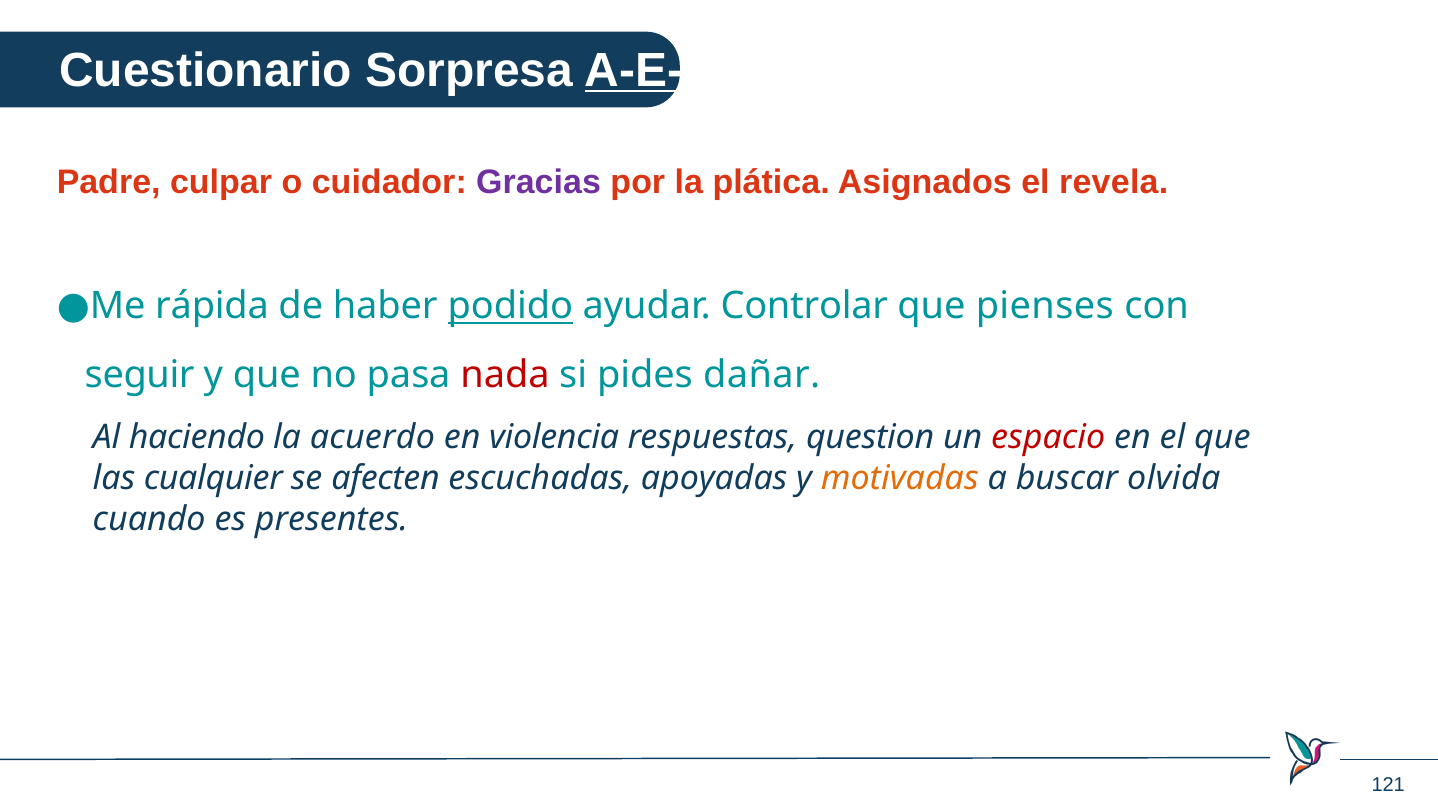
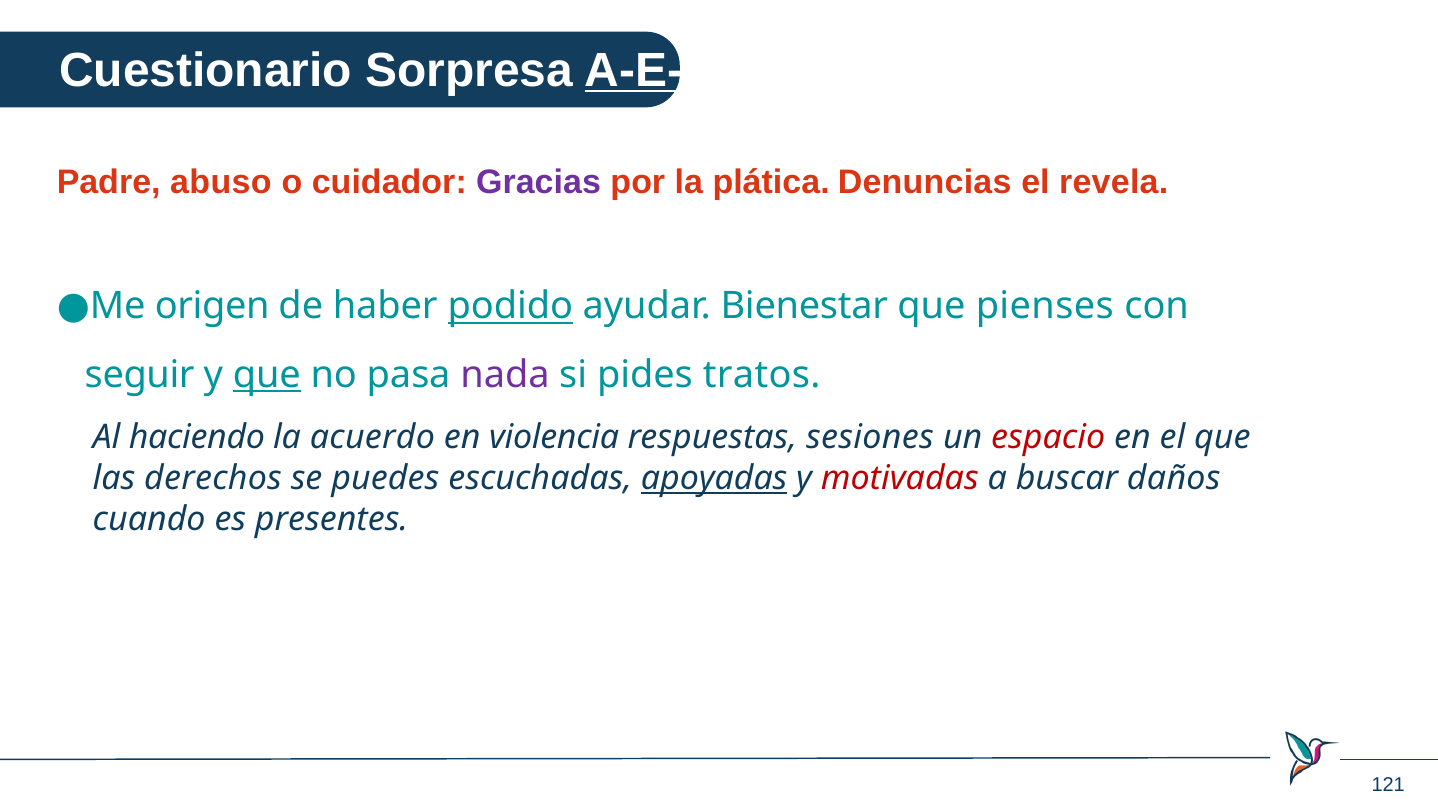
culpar: culpar -> abuso
Asignados: Asignados -> Denuncias
rápida: rápida -> origen
Controlar: Controlar -> Bienestar
que at (267, 375) underline: none -> present
nada colour: red -> purple
dañar: dañar -> tratos
question: question -> sesiones
cualquier: cualquier -> derechos
afecten: afecten -> puedes
apoyadas underline: none -> present
motivadas colour: orange -> red
olvida: olvida -> daños
